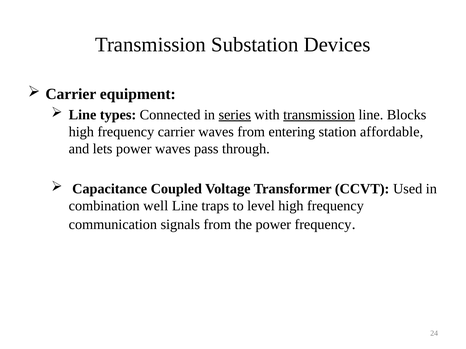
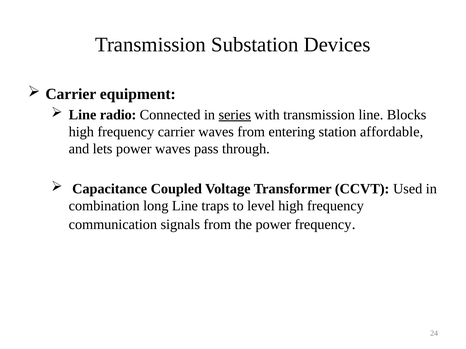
types: types -> radio
transmission at (319, 115) underline: present -> none
well: well -> long
